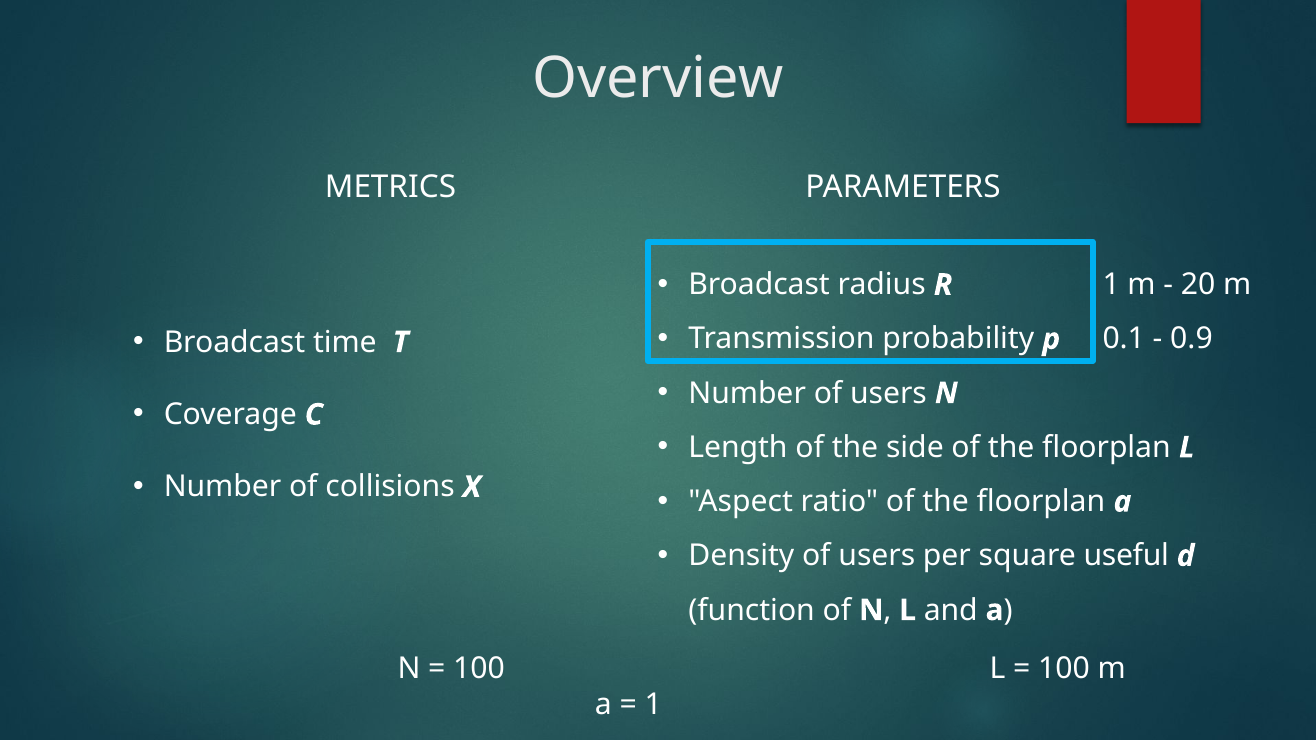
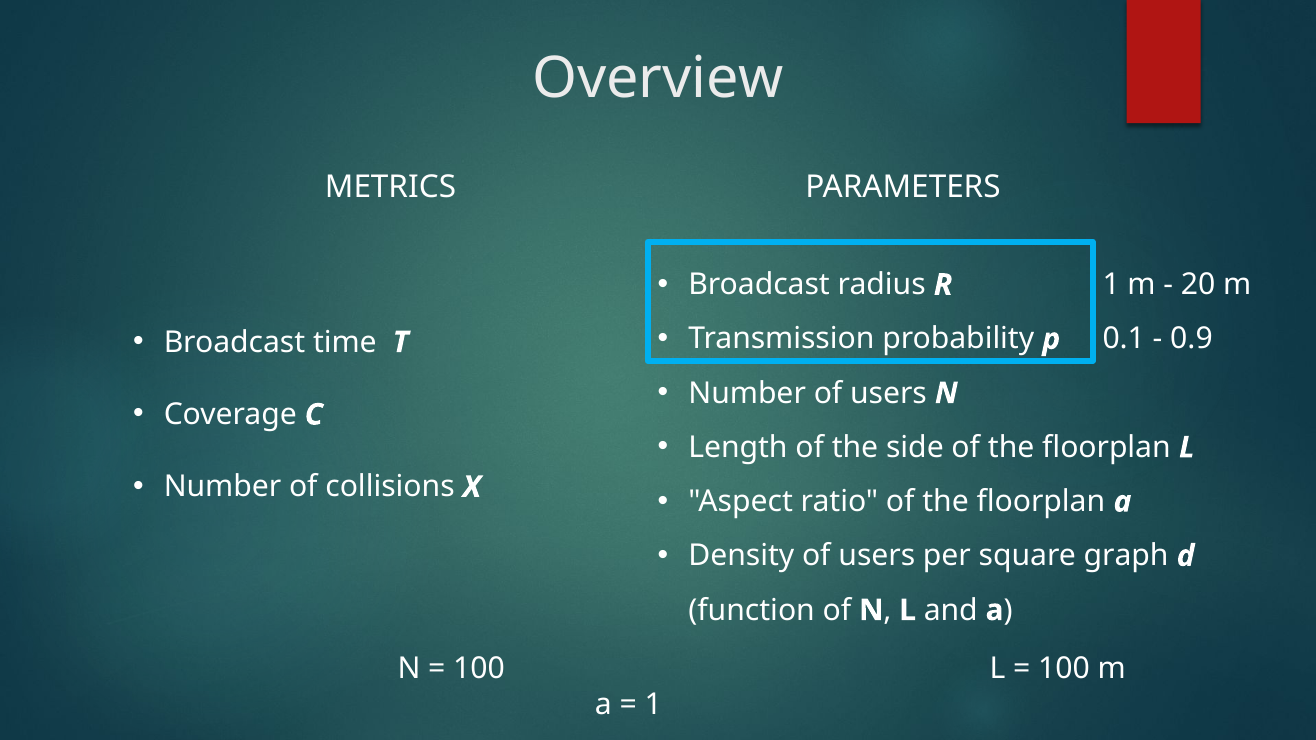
useful: useful -> graph
